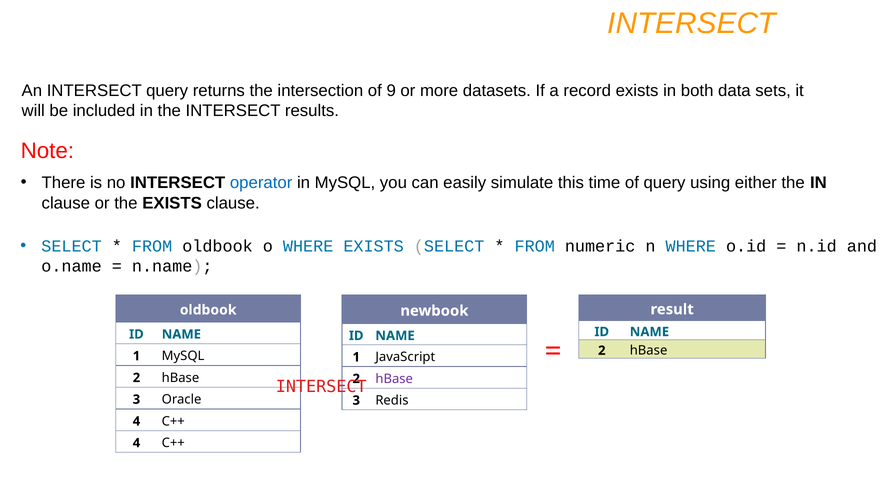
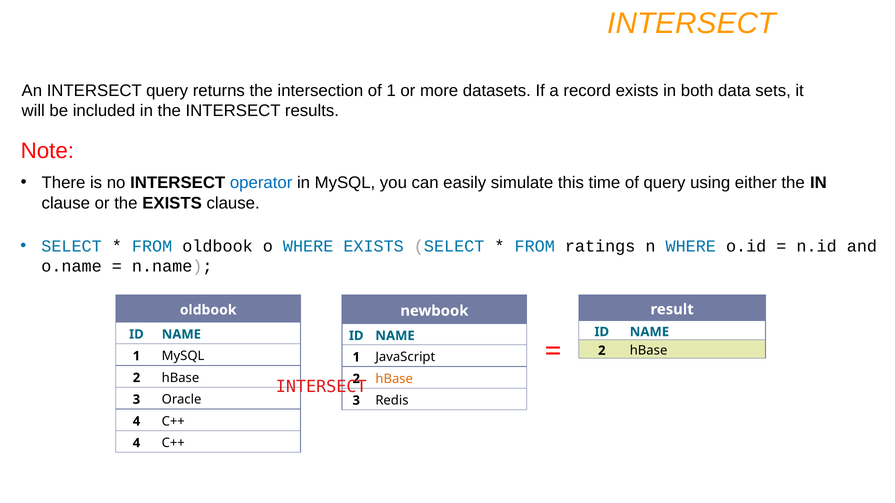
of 9: 9 -> 1
numeric: numeric -> ratings
hBase at (394, 379) colour: purple -> orange
